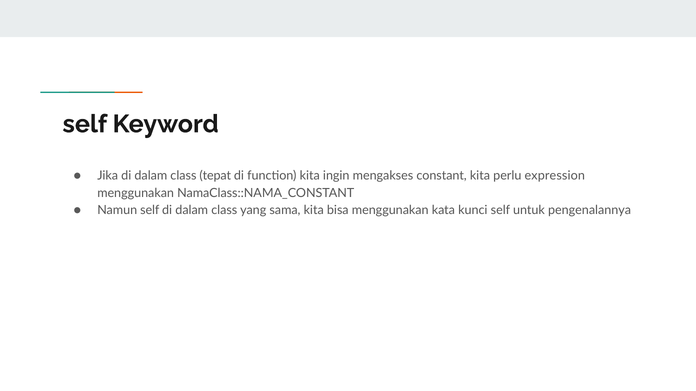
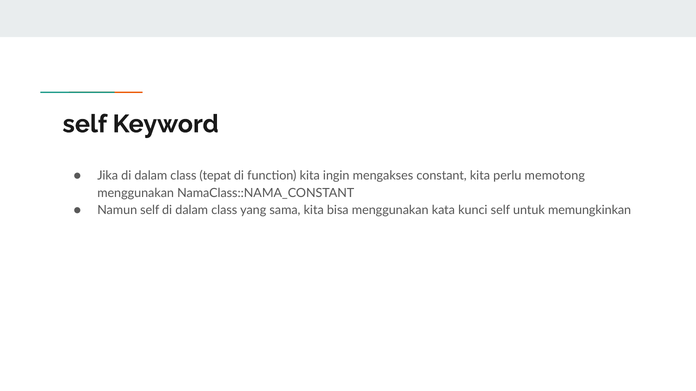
expression: expression -> memotong
pengenalannya: pengenalannya -> memungkinkan
